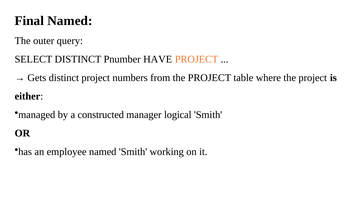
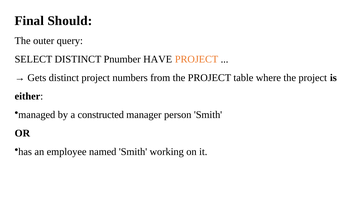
Final Named: Named -> Should
logical: logical -> person
